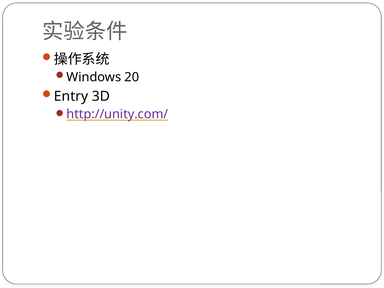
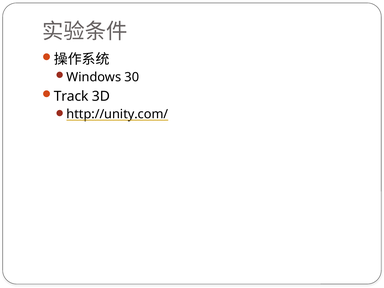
20: 20 -> 30
Entry: Entry -> Track
http://unity.com/ colour: purple -> black
